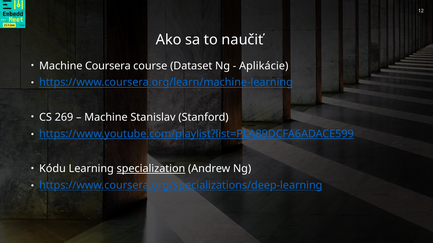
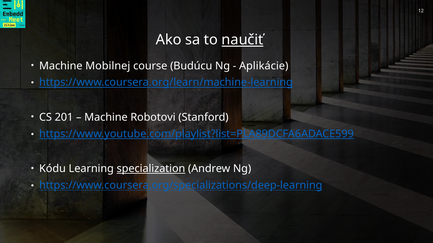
naučiť underline: none -> present
Coursera: Coursera -> Mobilnej
Dataset: Dataset -> Budúcu
269: 269 -> 201
Stanislav: Stanislav -> Robotovi
